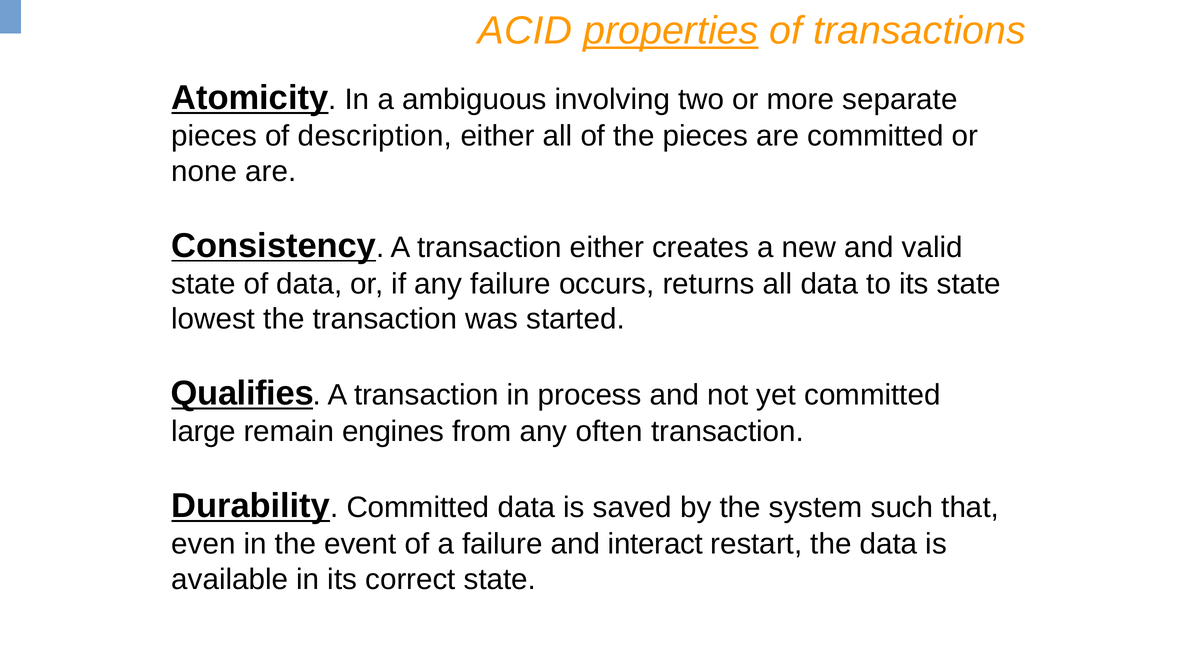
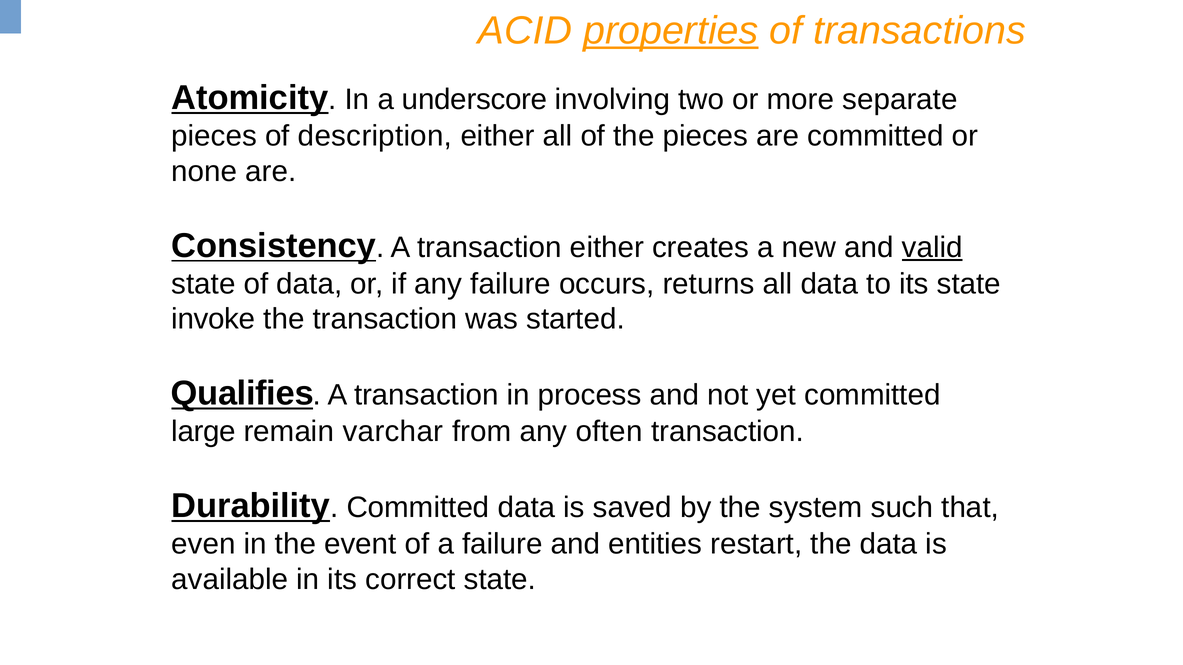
ambiguous: ambiguous -> underscore
valid underline: none -> present
lowest: lowest -> invoke
engines: engines -> varchar
interact: interact -> entities
